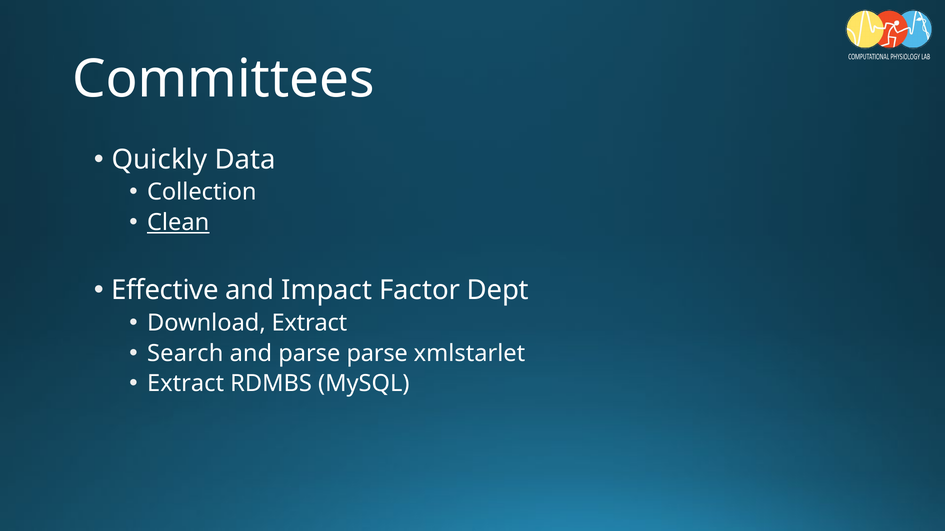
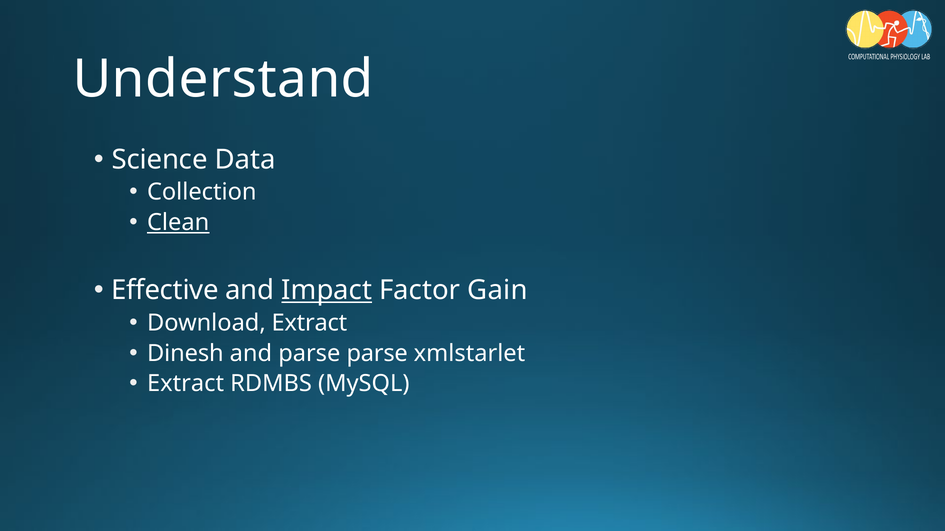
Committees: Committees -> Understand
Quickly: Quickly -> Science
Impact underline: none -> present
Dept: Dept -> Gain
Search: Search -> Dinesh
